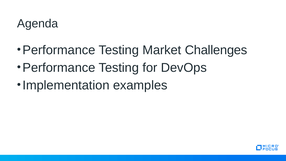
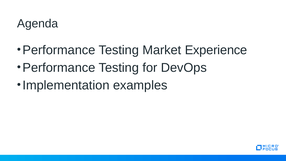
Challenges: Challenges -> Experience
